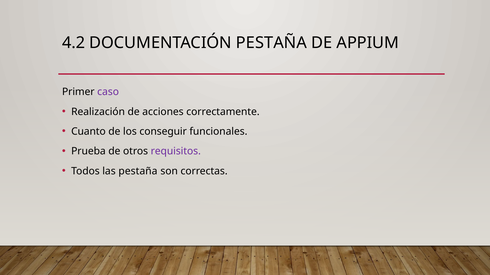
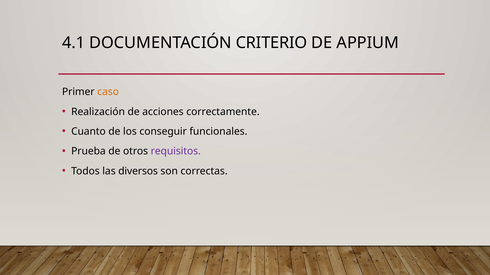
4.2: 4.2 -> 4.1
DOCUMENTACIÓN PESTAÑA: PESTAÑA -> CRITERIO
caso colour: purple -> orange
las pestaña: pestaña -> diversos
